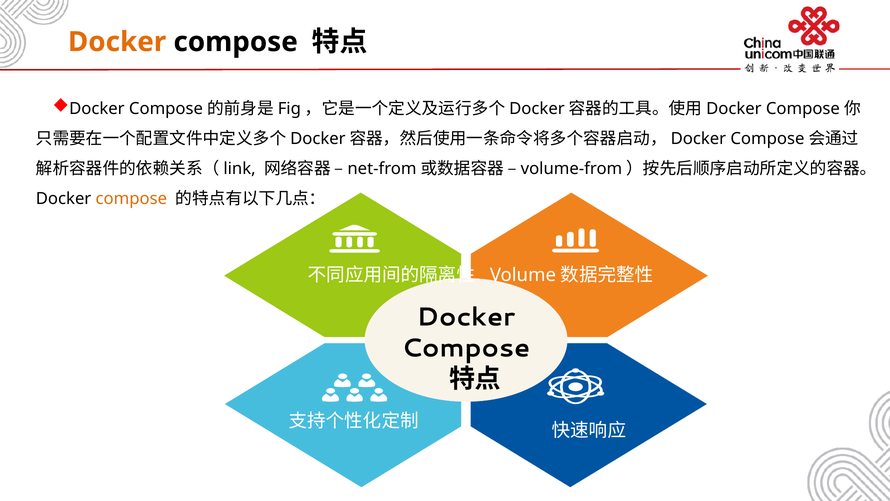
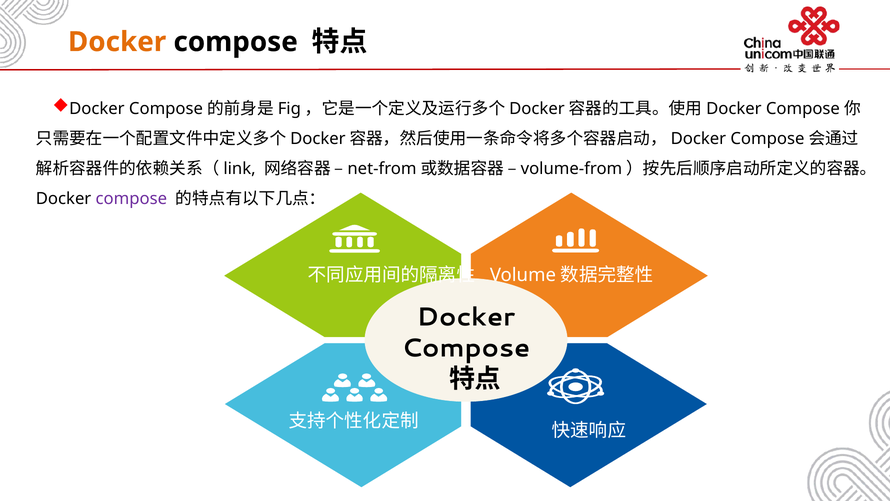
compose at (131, 199) colour: orange -> purple
